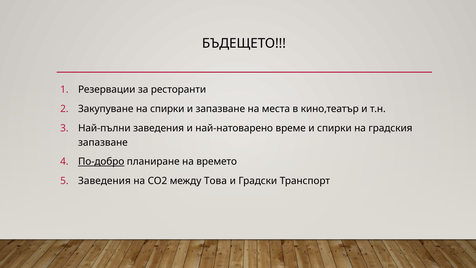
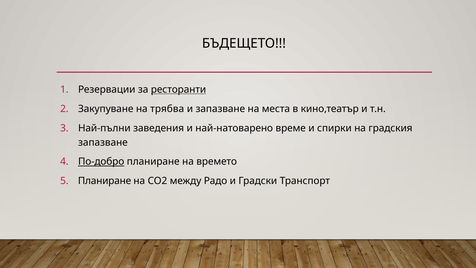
ресторанти underline: none -> present
на спирки: спирки -> трябва
Заведения at (104, 181): Заведения -> Планиране
Това: Това -> Радо
